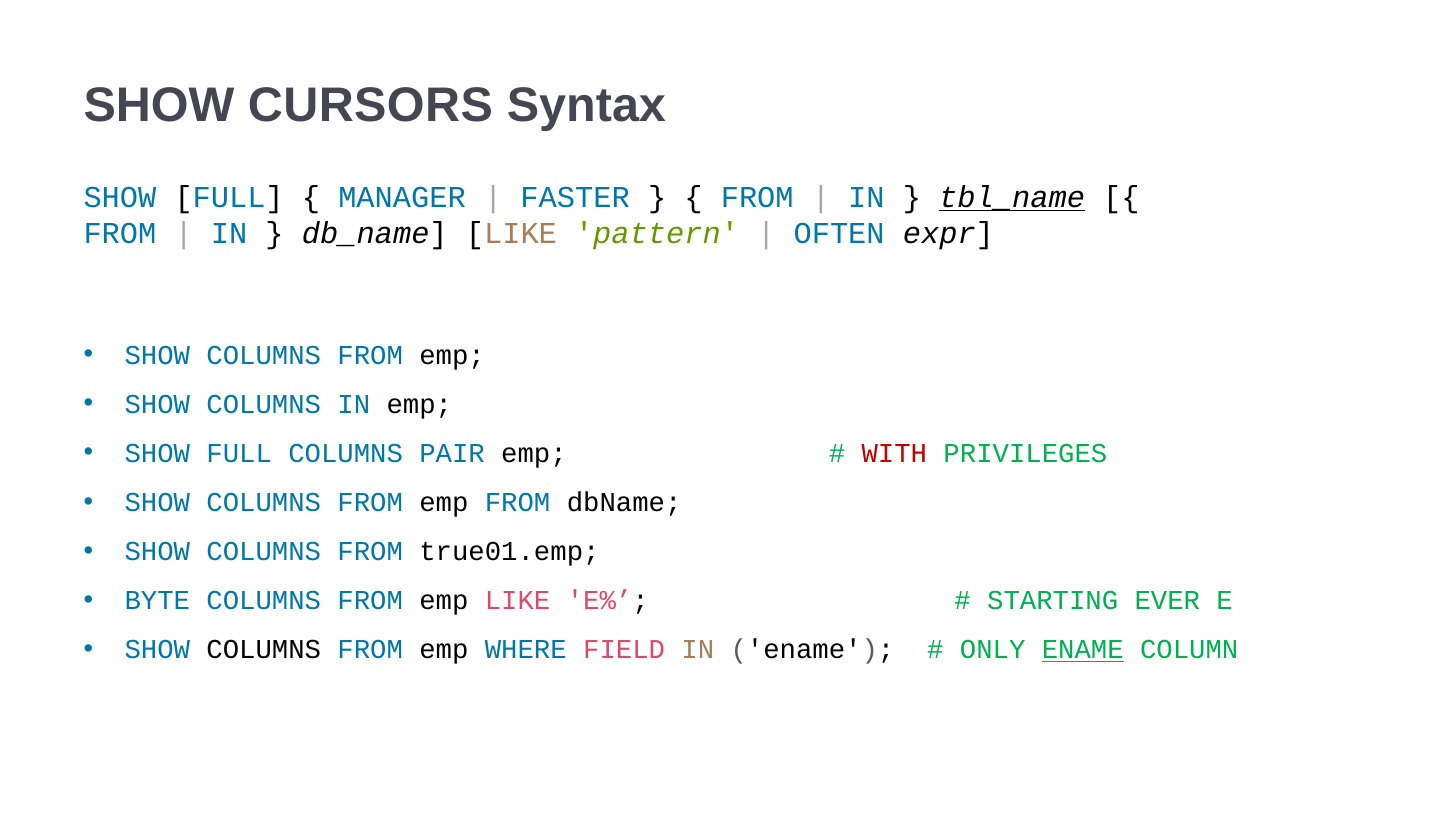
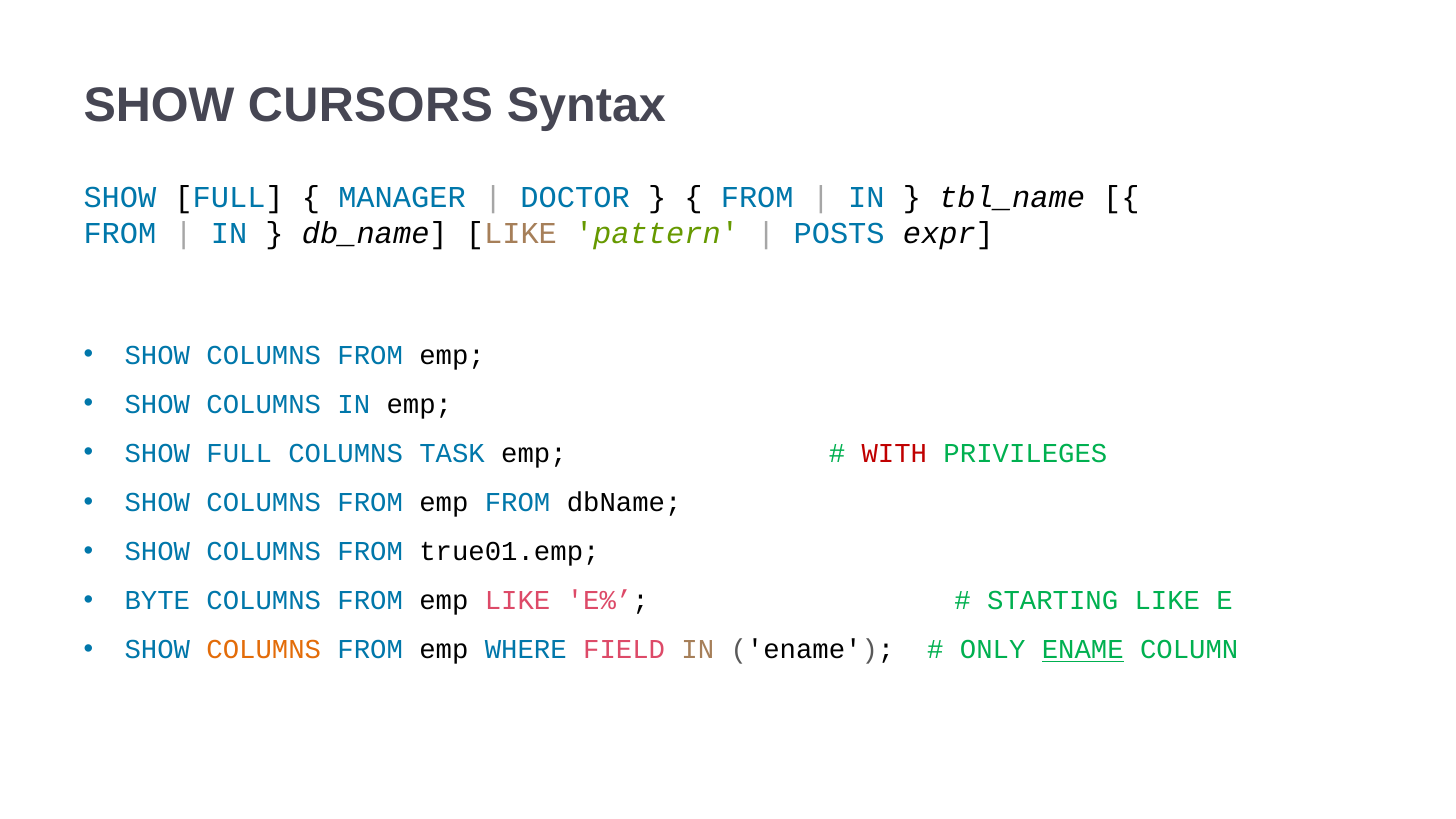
FASTER: FASTER -> DOCTOR
tbl_name underline: present -> none
OFTEN: OFTEN -> POSTS
PAIR: PAIR -> TASK
STARTING EVER: EVER -> LIKE
COLUMNS at (264, 650) colour: black -> orange
